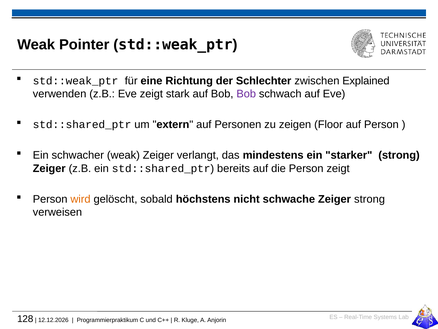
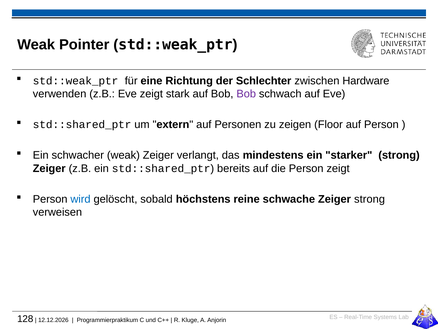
Explained: Explained -> Hardware
wird colour: orange -> blue
nicht: nicht -> reine
